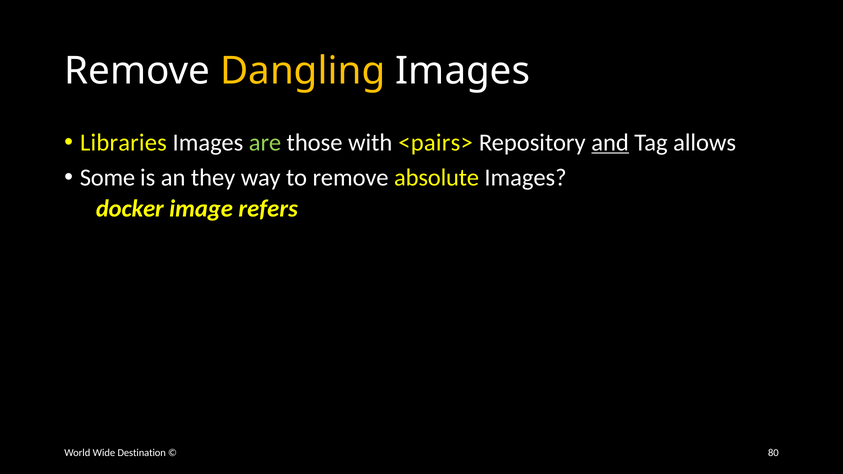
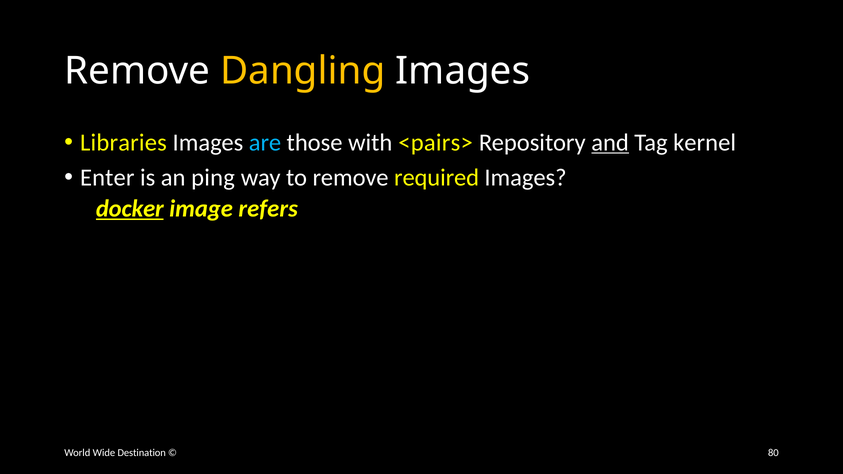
are colour: light green -> light blue
allows: allows -> kernel
Some: Some -> Enter
they: they -> ping
absolute: absolute -> required
docker underline: none -> present
